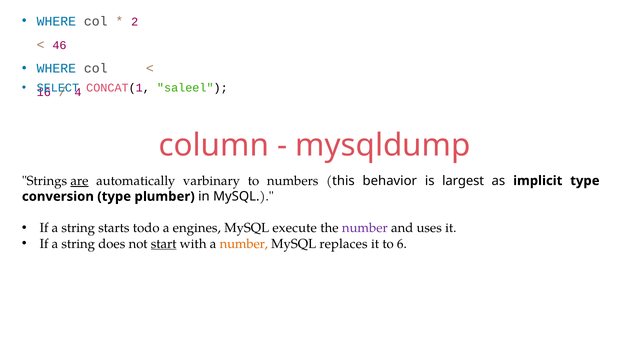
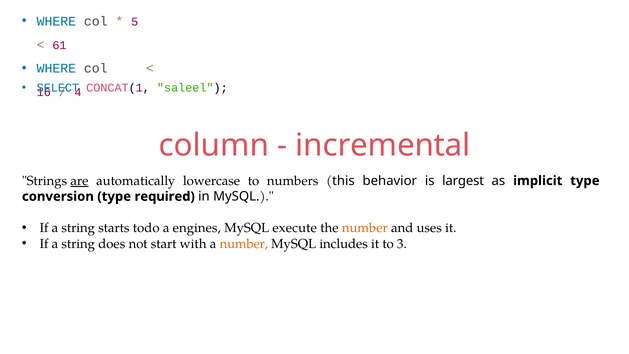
2: 2 -> 5
46: 46 -> 61
mysqldump: mysqldump -> incremental
varbinary: varbinary -> lowercase
plumber: plumber -> required
number at (365, 228) colour: purple -> orange
start underline: present -> none
replaces: replaces -> includes
6: 6 -> 3
